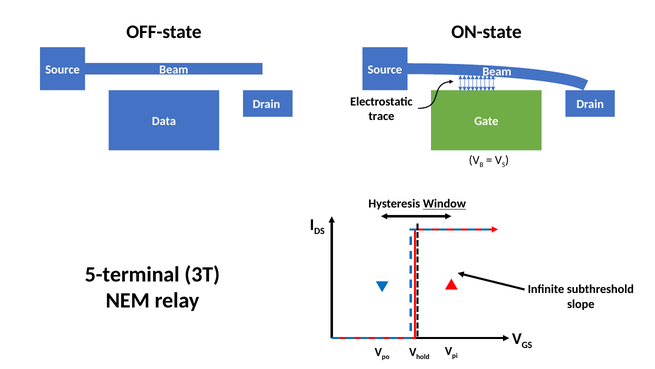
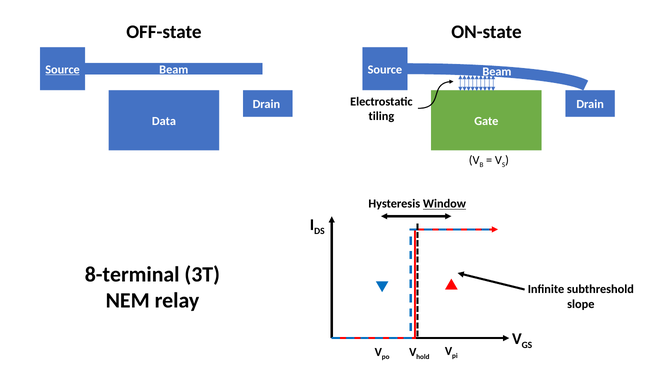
Source at (63, 69) underline: none -> present
trace: trace -> tiling
5-terminal: 5-terminal -> 8-terminal
